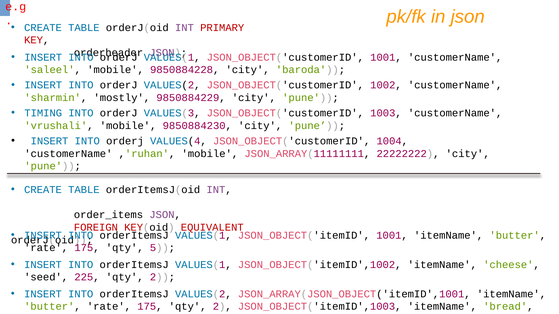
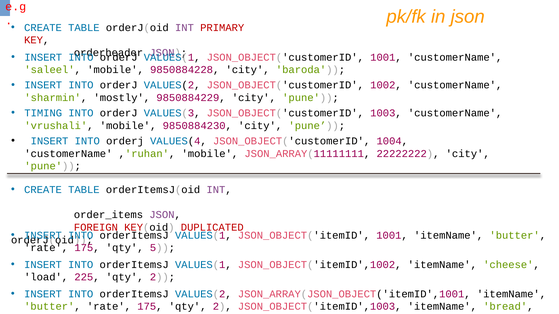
EQUIVALENT: EQUIVALENT -> DUPLICATED
seed: seed -> load
